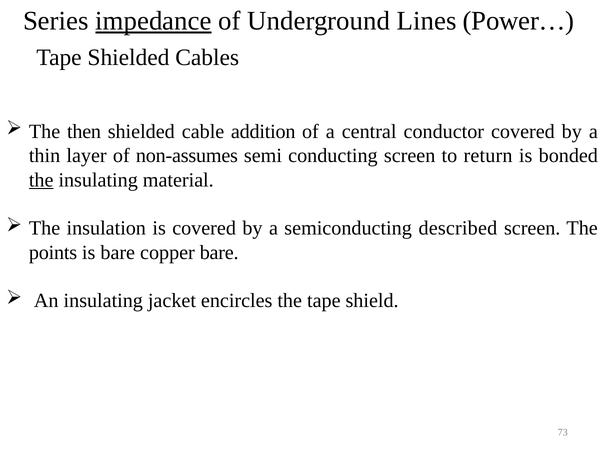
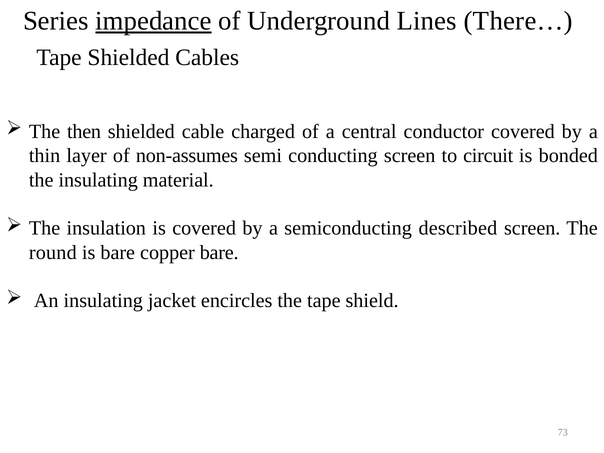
Power…: Power… -> There…
addition: addition -> charged
return: return -> circuit
the at (41, 180) underline: present -> none
points: points -> round
